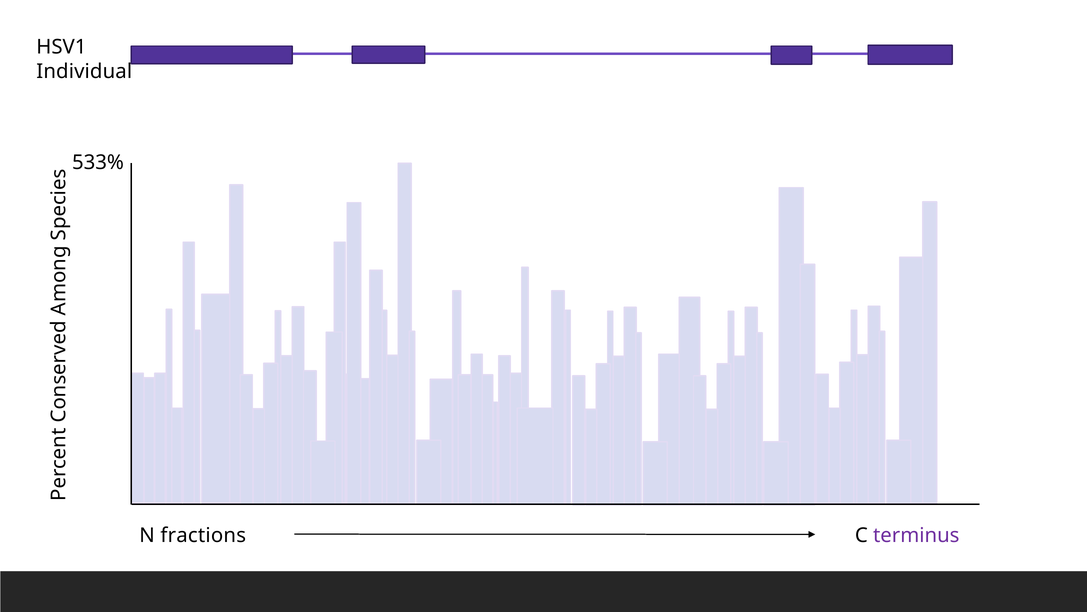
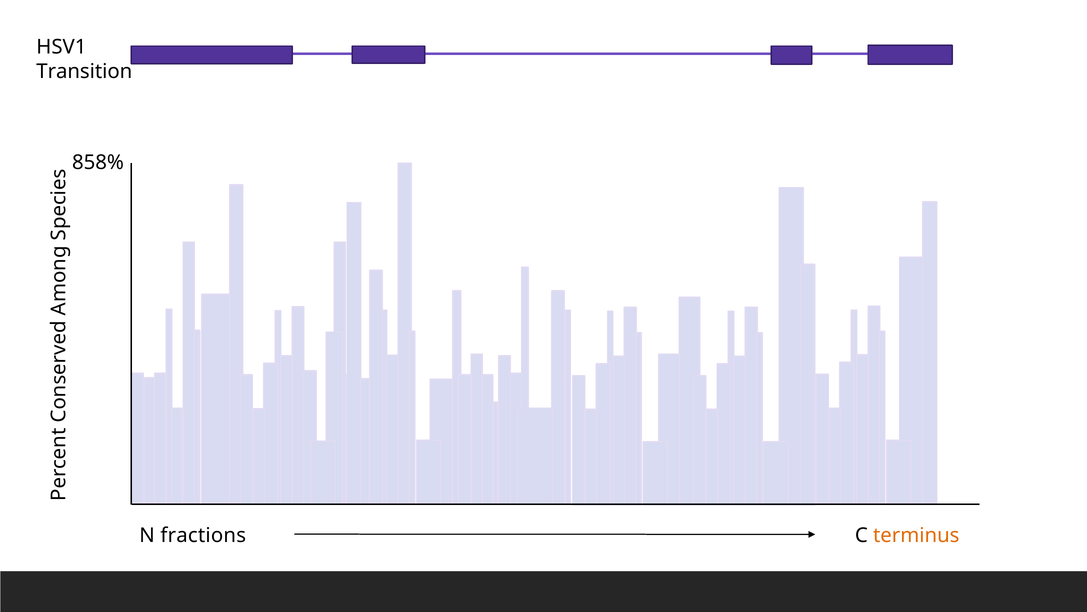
Individual: Individual -> Transition
533%: 533% -> 858%
terminus colour: purple -> orange
